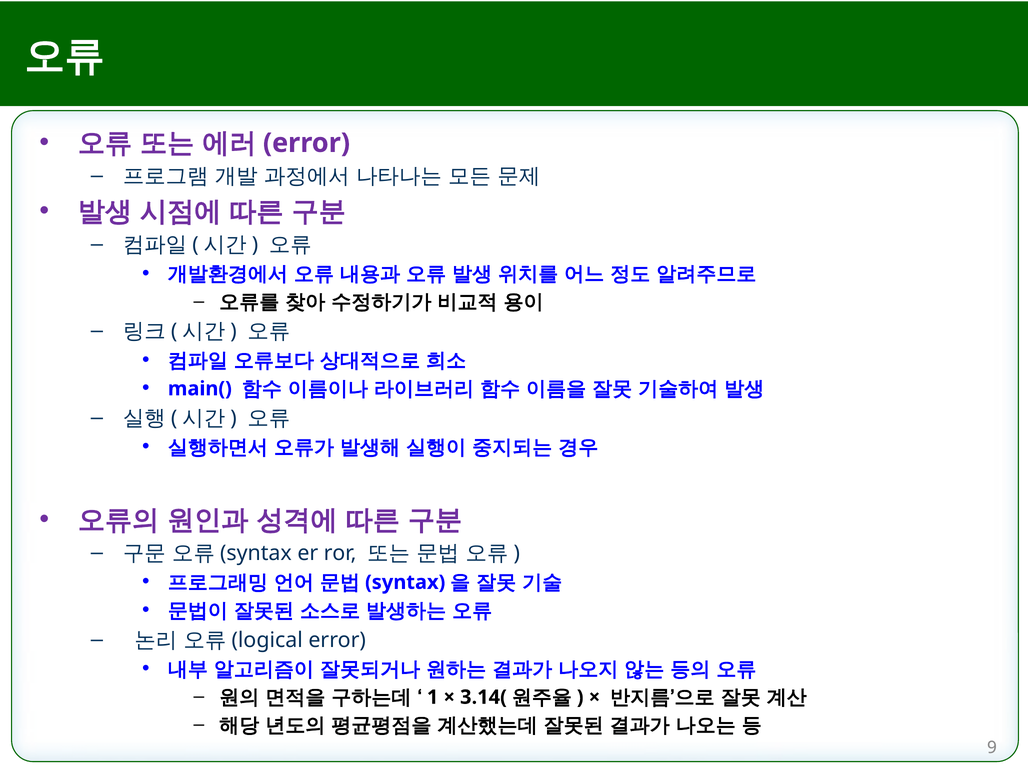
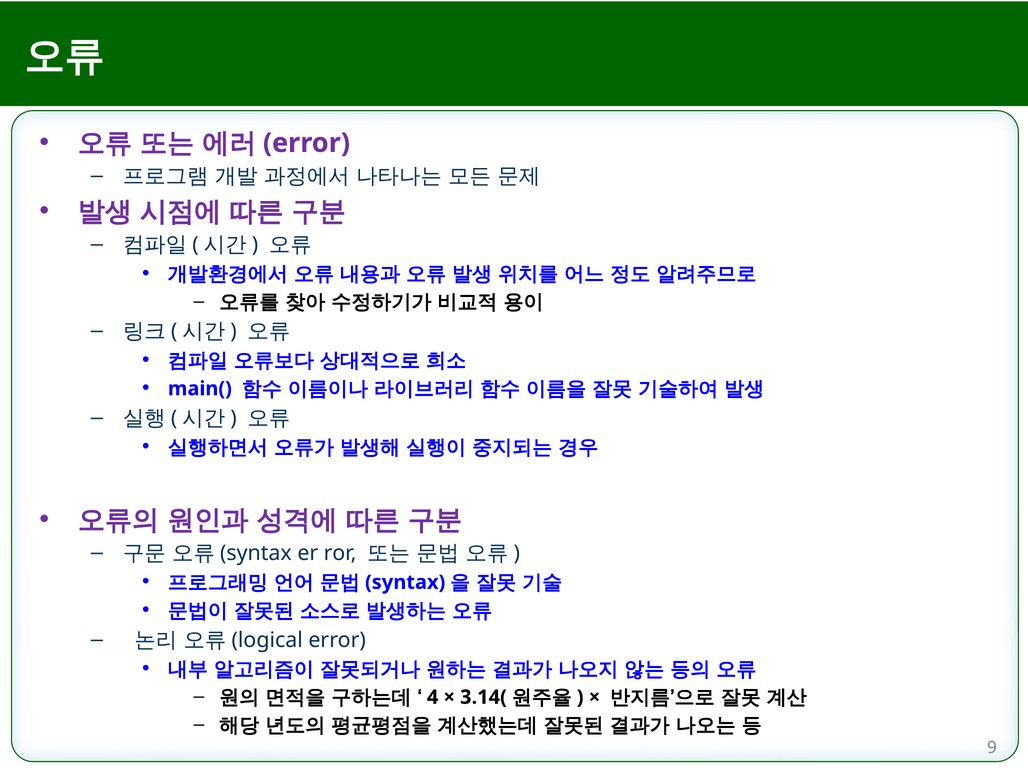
1: 1 -> 4
